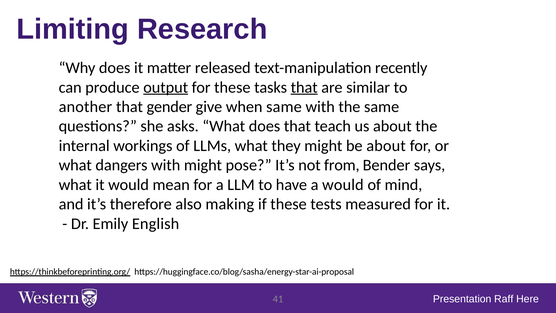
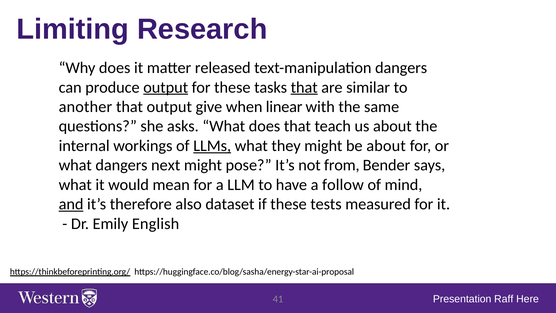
text-manipulation recently: recently -> dangers
that gender: gender -> output
when same: same -> linear
LLMs underline: none -> present
dangers with: with -> next
a would: would -> follow
and underline: none -> present
making: making -> dataset
